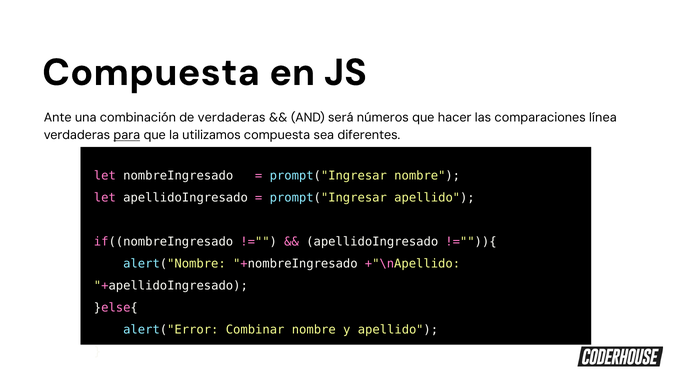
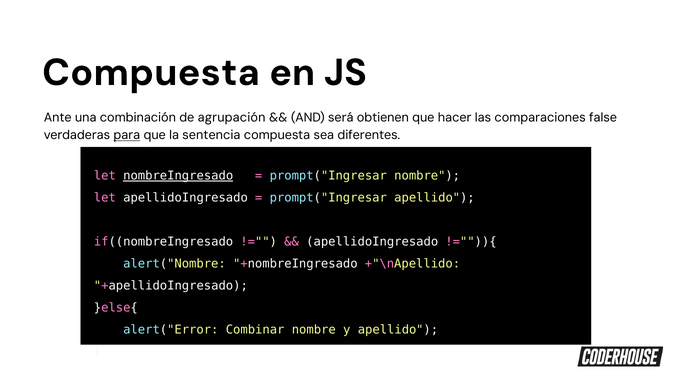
de verdaderas: verdaderas -> agrupación
números: números -> obtienen
línea: línea -> false
utilizamos: utilizamos -> sentencia
nombreIngresado underline: none -> present
